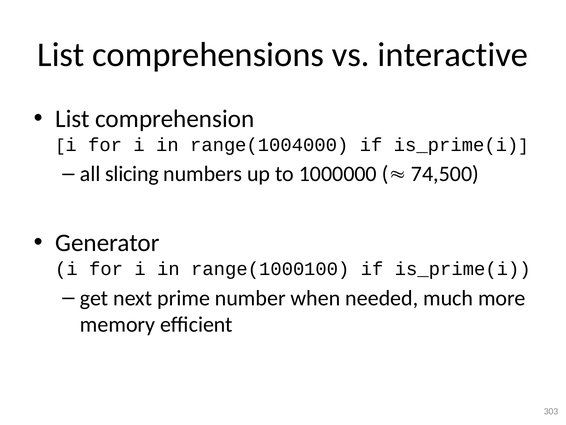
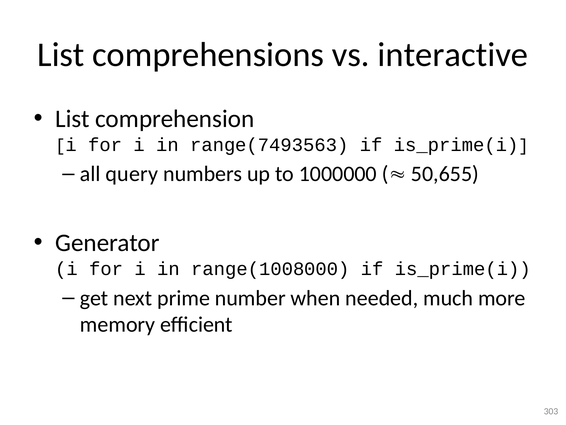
range(1004000: range(1004000 -> range(7493563
slicing: slicing -> query
74,500: 74,500 -> 50,655
range(1000100: range(1000100 -> range(1008000
